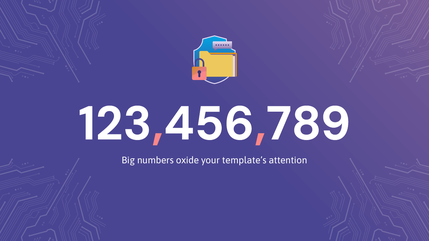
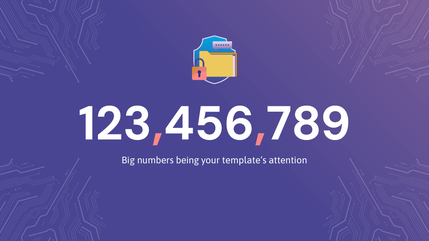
oxide: oxide -> being
